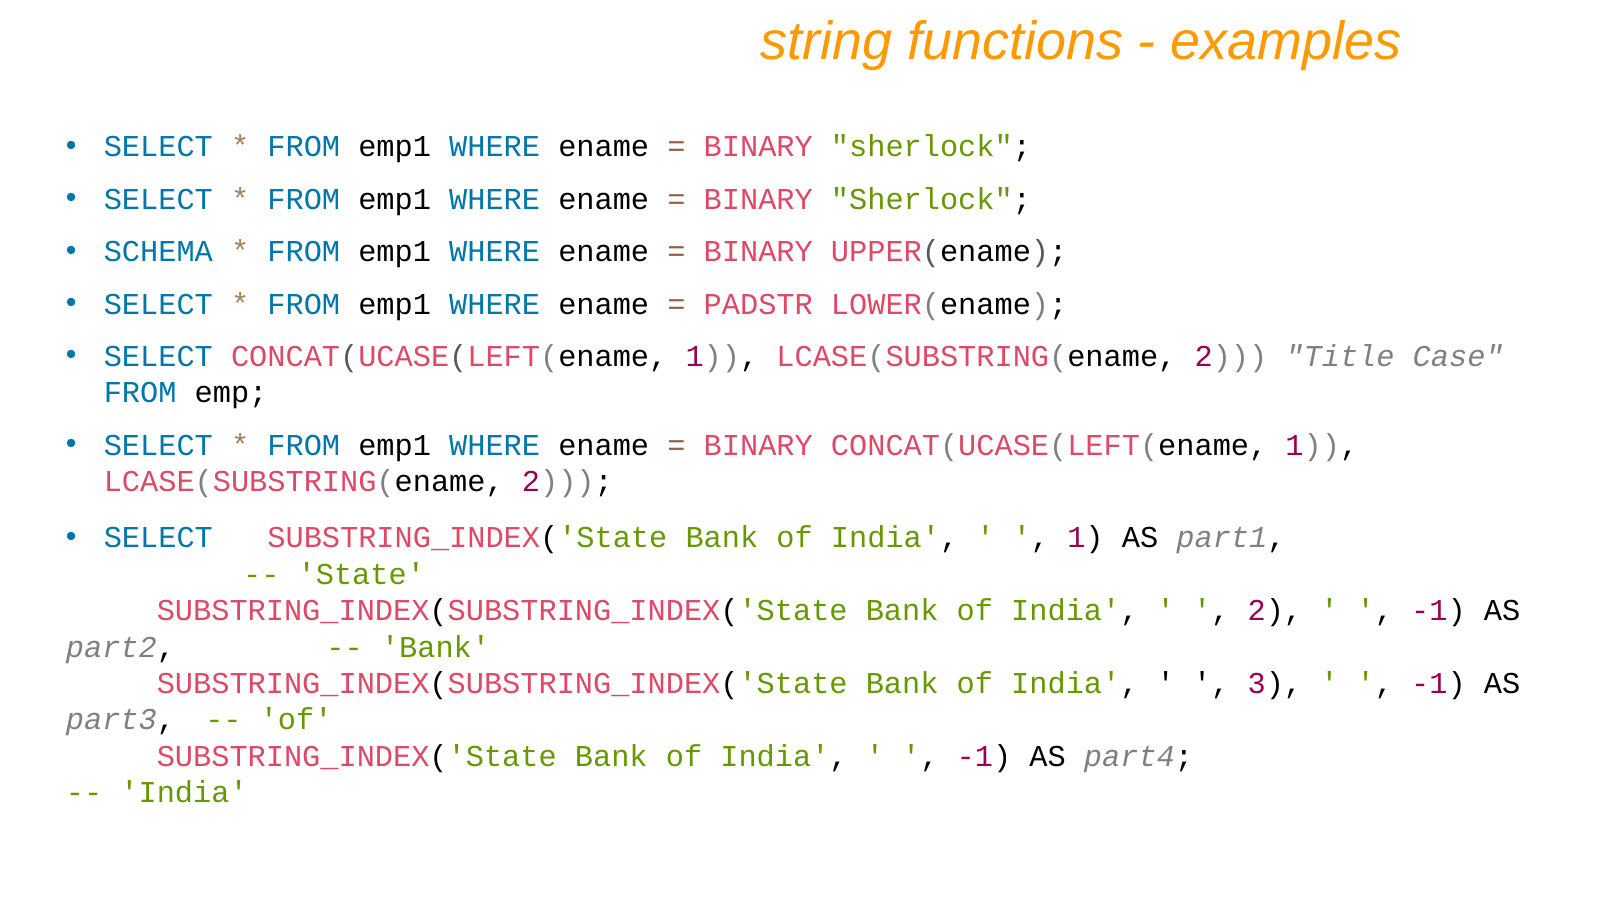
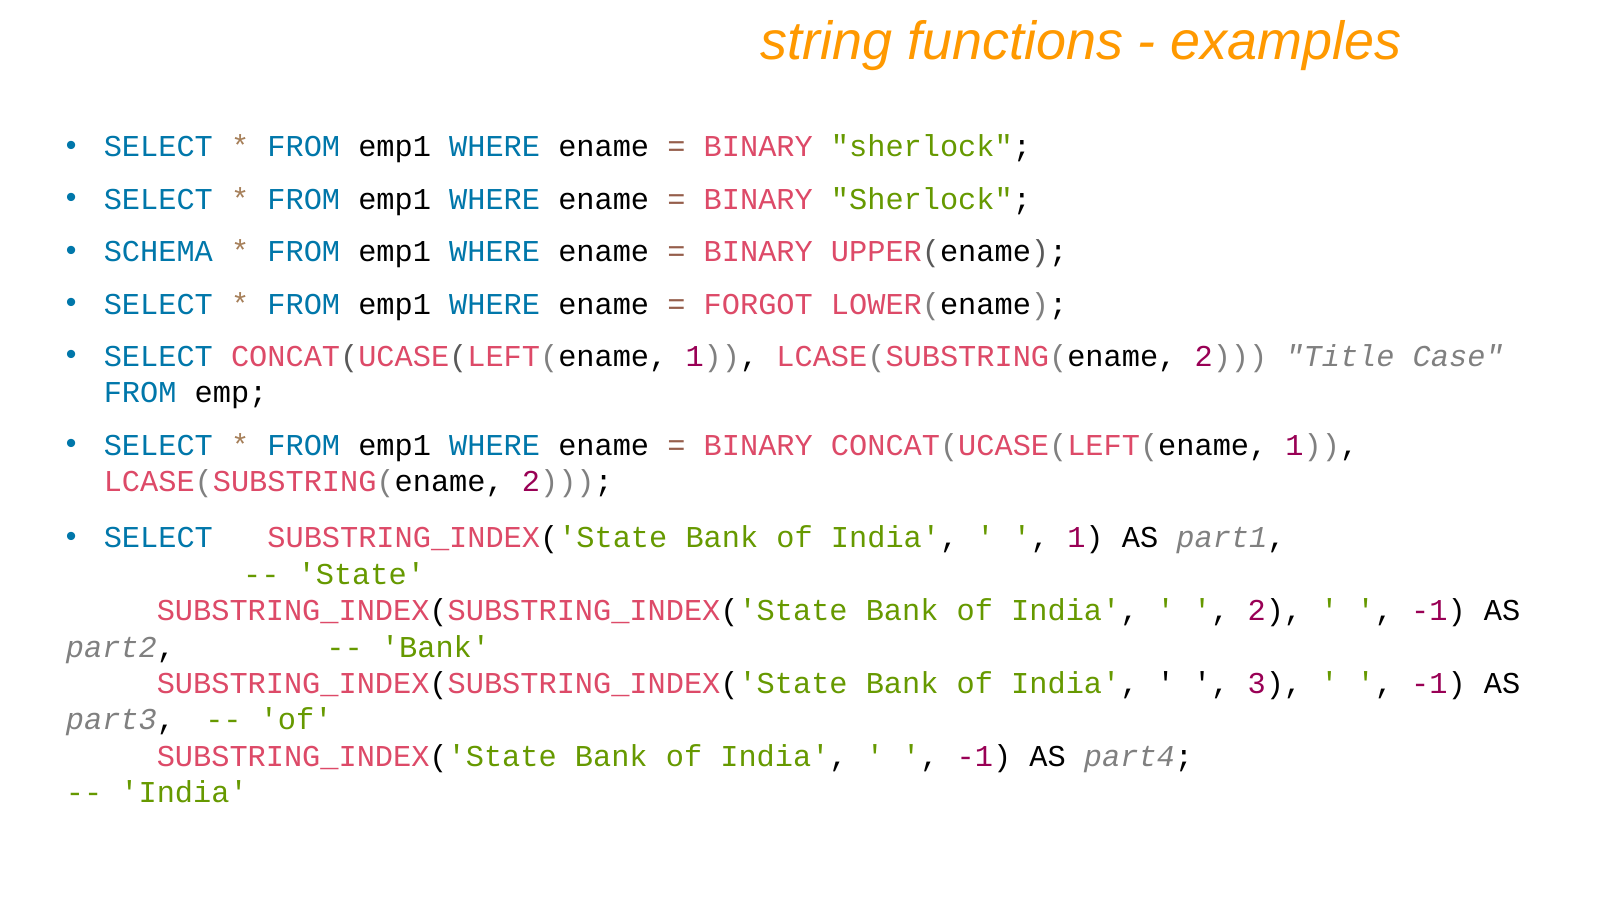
PADSTR: PADSTR -> FORGOT
